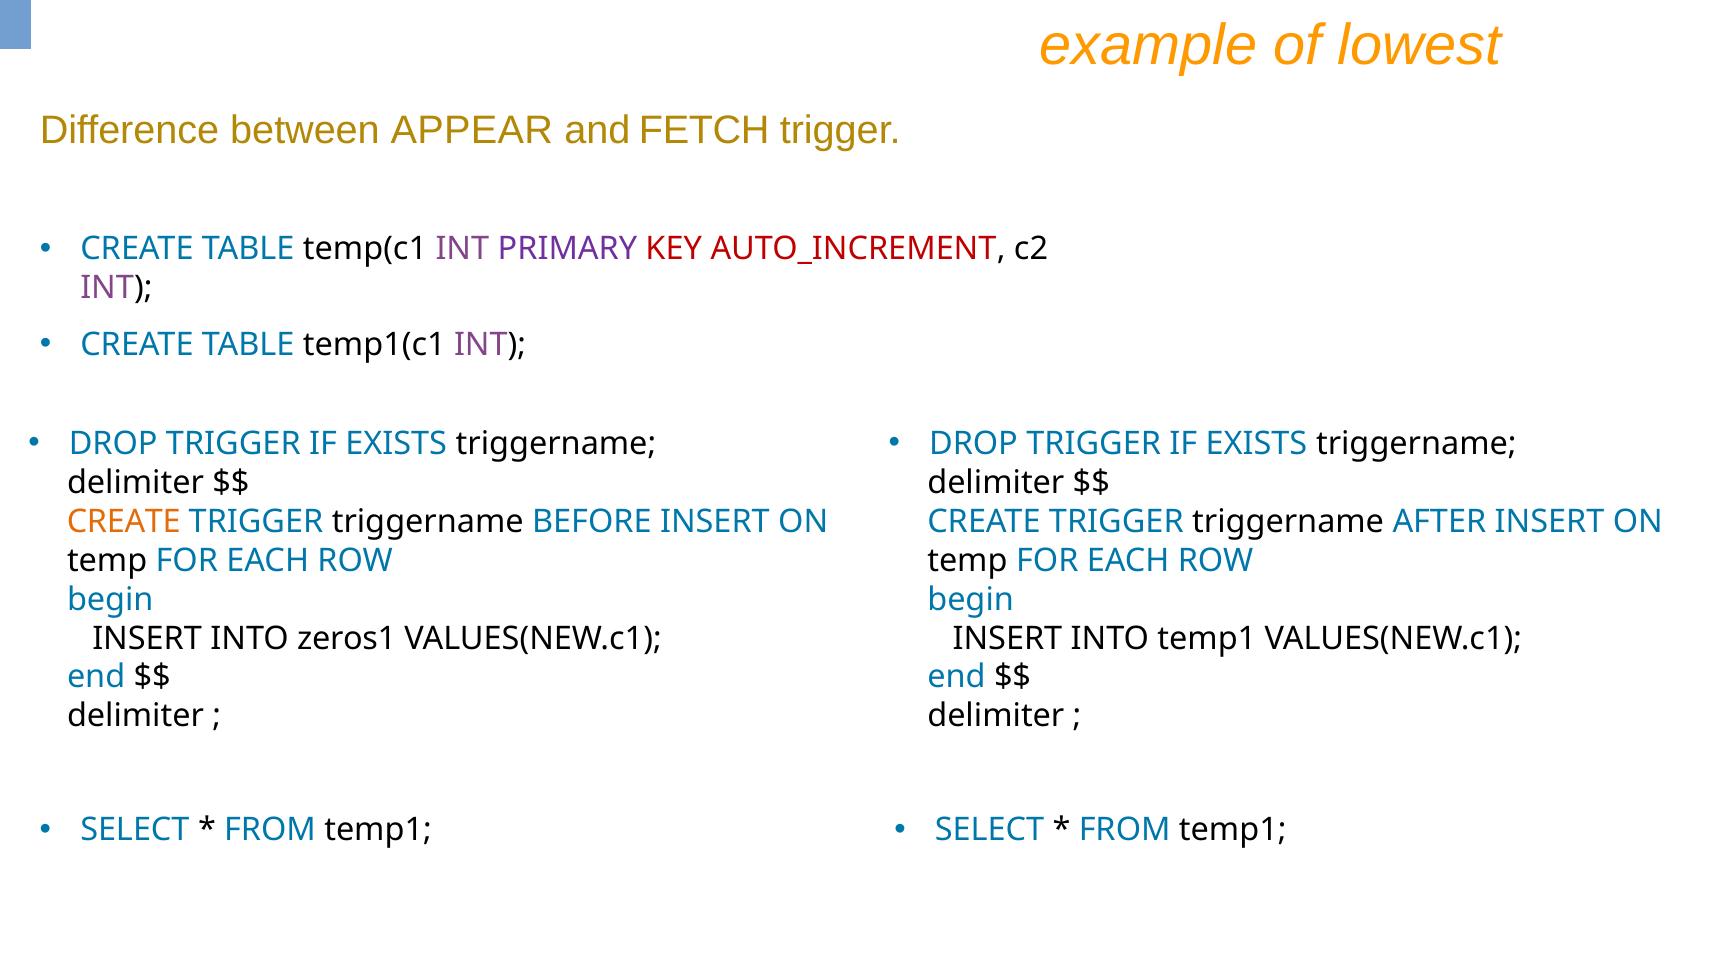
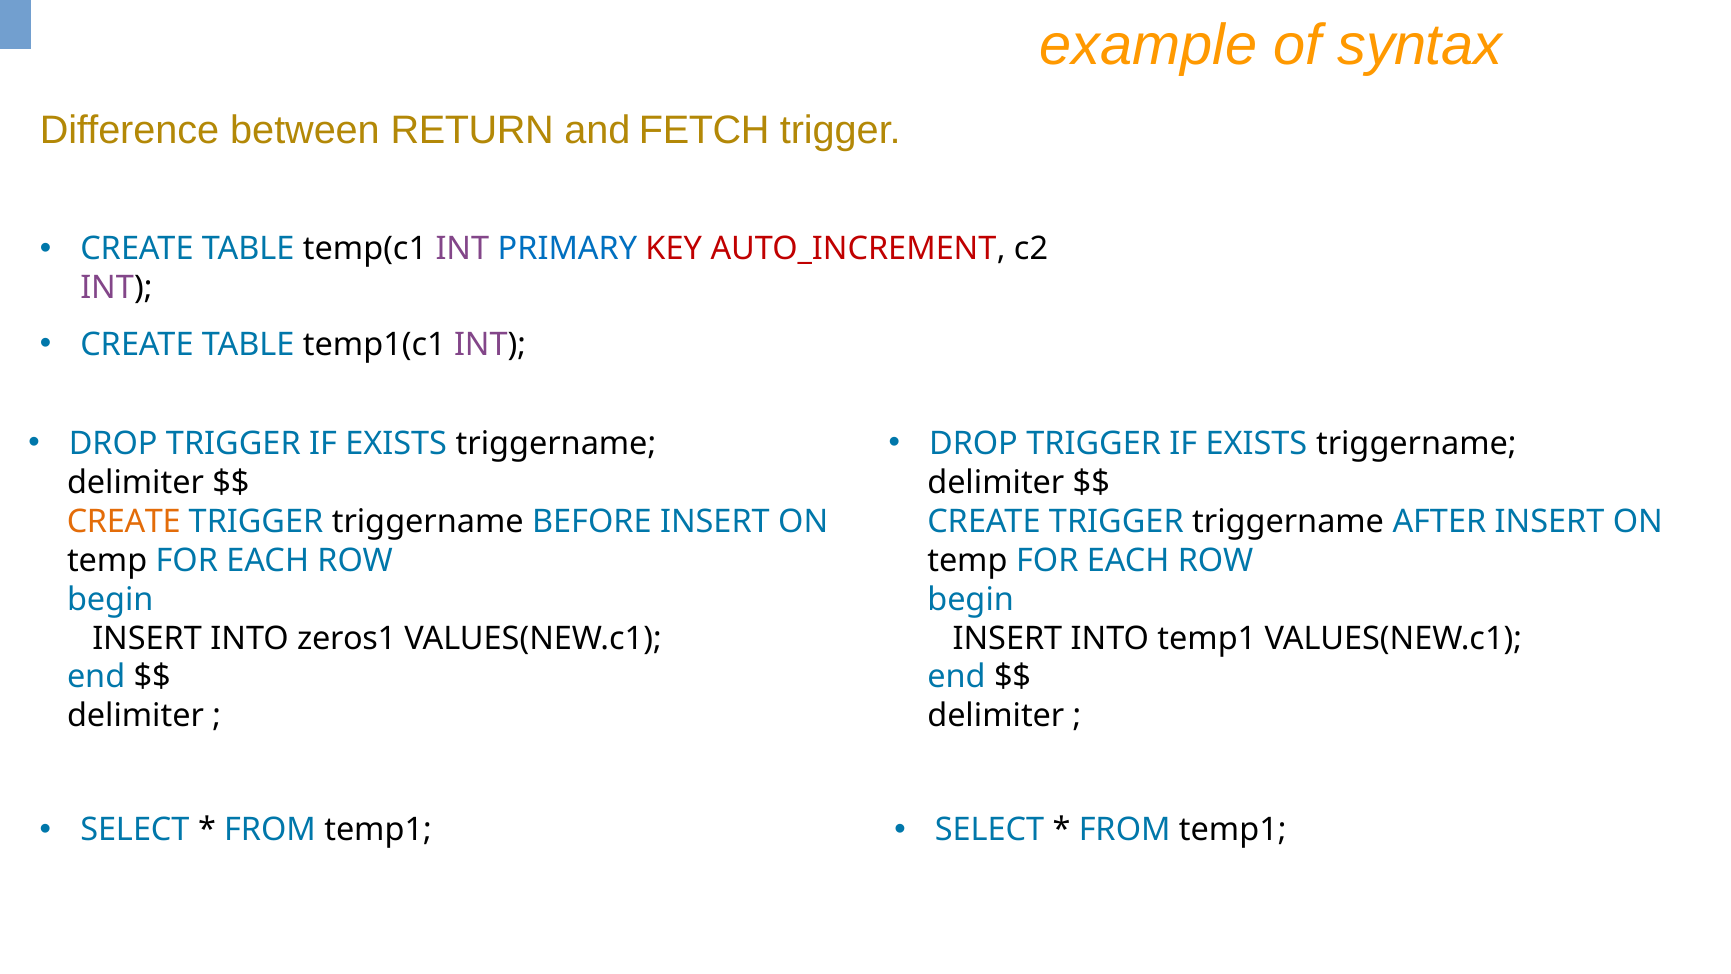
lowest: lowest -> syntax
APPEAR: APPEAR -> RETURN
PRIMARY colour: purple -> blue
